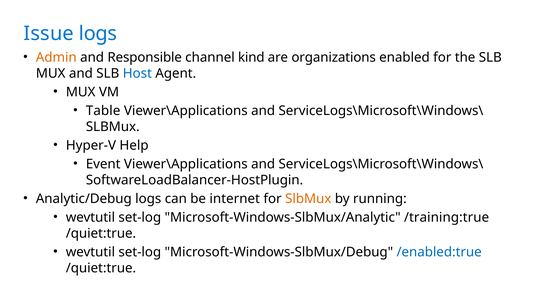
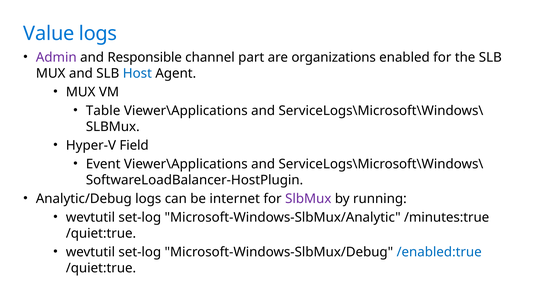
Issue: Issue -> Value
Admin colour: orange -> purple
kind: kind -> part
Help: Help -> Field
SlbMux at (308, 199) colour: orange -> purple
/training:true: /training:true -> /minutes:true
